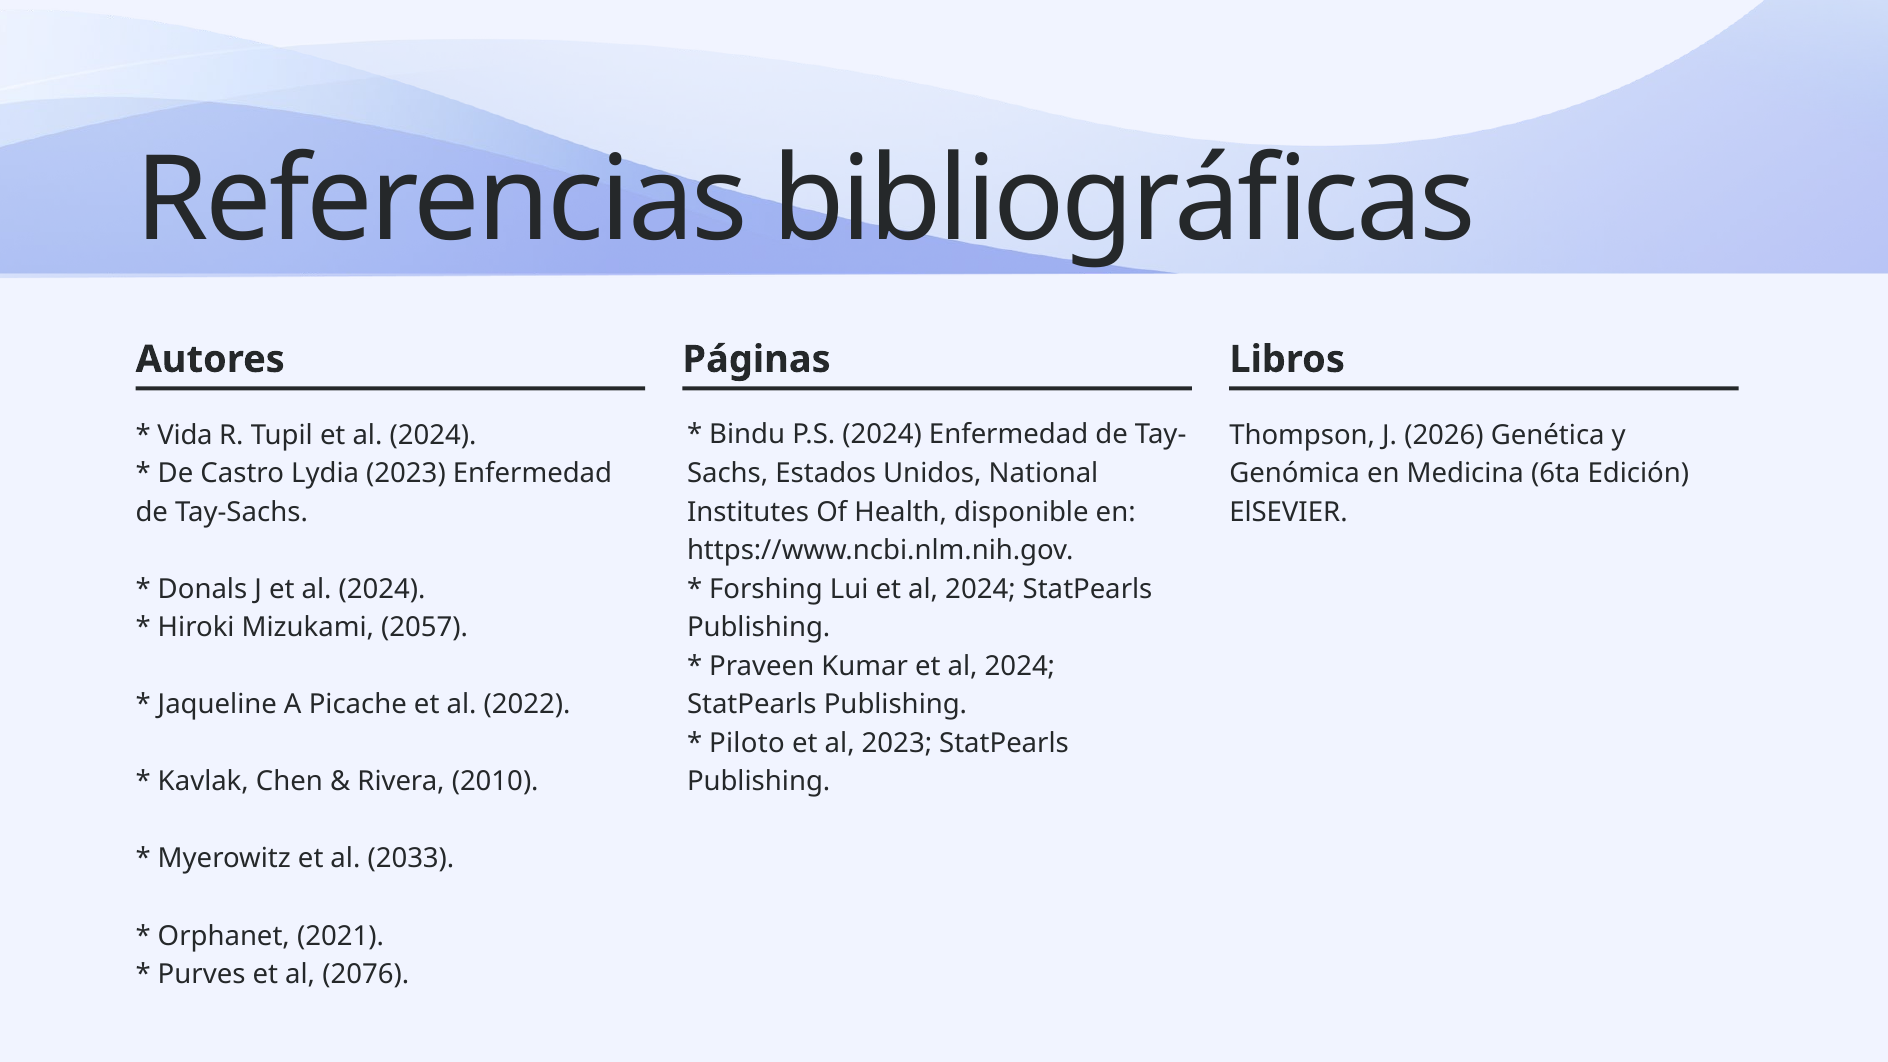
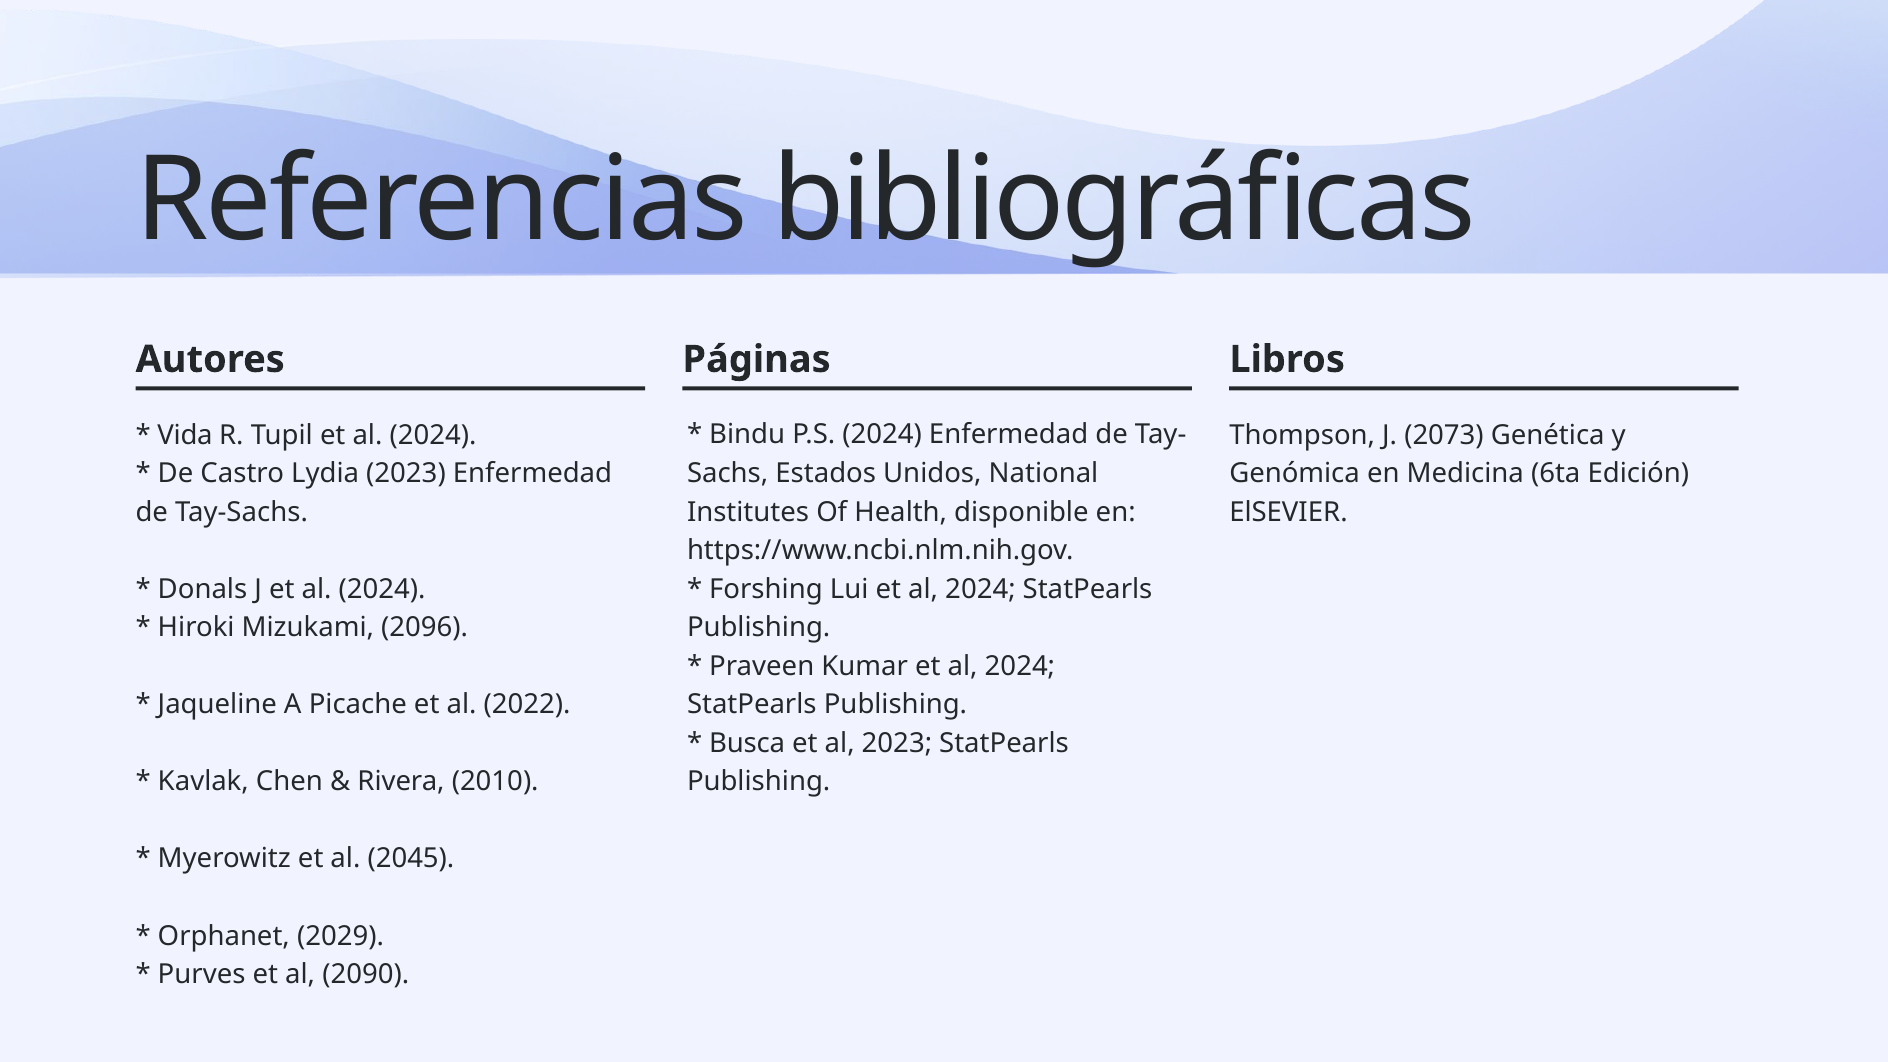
2026: 2026 -> 2073
2057: 2057 -> 2096
Piloto: Piloto -> Busca
2033: 2033 -> 2045
2021: 2021 -> 2029
2076: 2076 -> 2090
